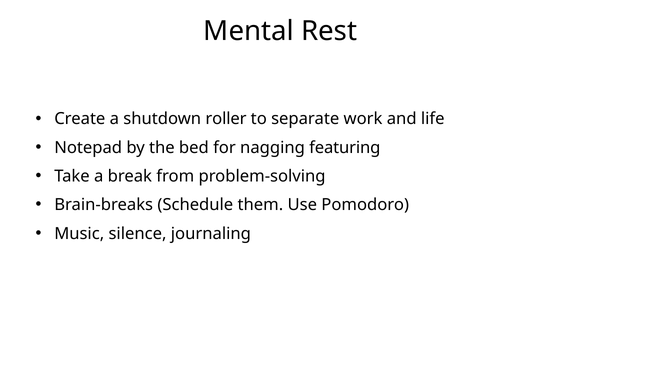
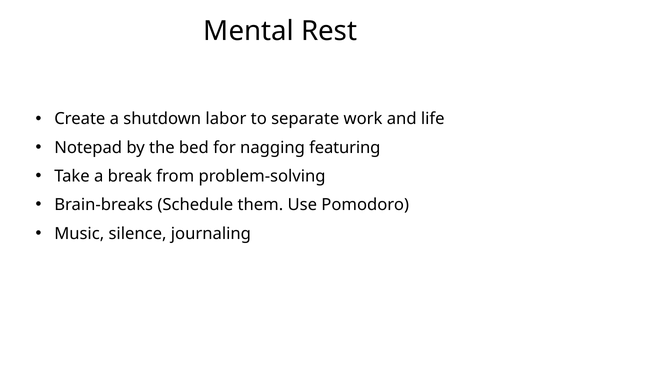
roller: roller -> labor
